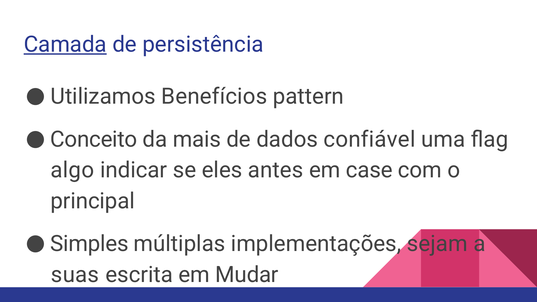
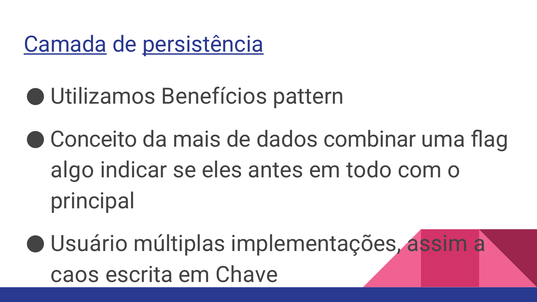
persistência underline: none -> present
confiável: confiável -> combinar
case: case -> todo
Simples: Simples -> Usuário
sejam: sejam -> assim
suas: suas -> caos
Mudar: Mudar -> Chave
